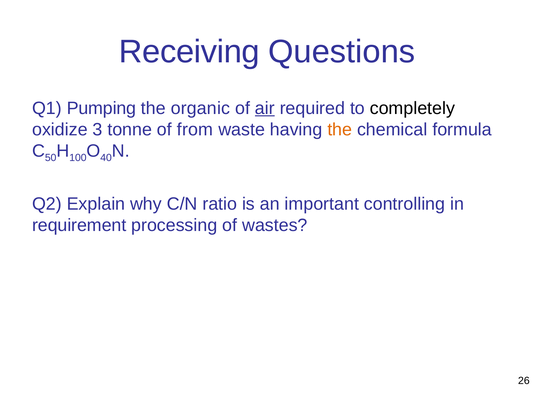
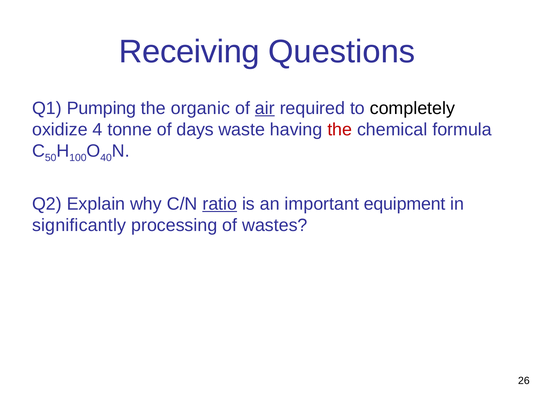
3: 3 -> 4
from: from -> days
the at (340, 130) colour: orange -> red
ratio underline: none -> present
controlling: controlling -> equipment
requirement: requirement -> significantly
